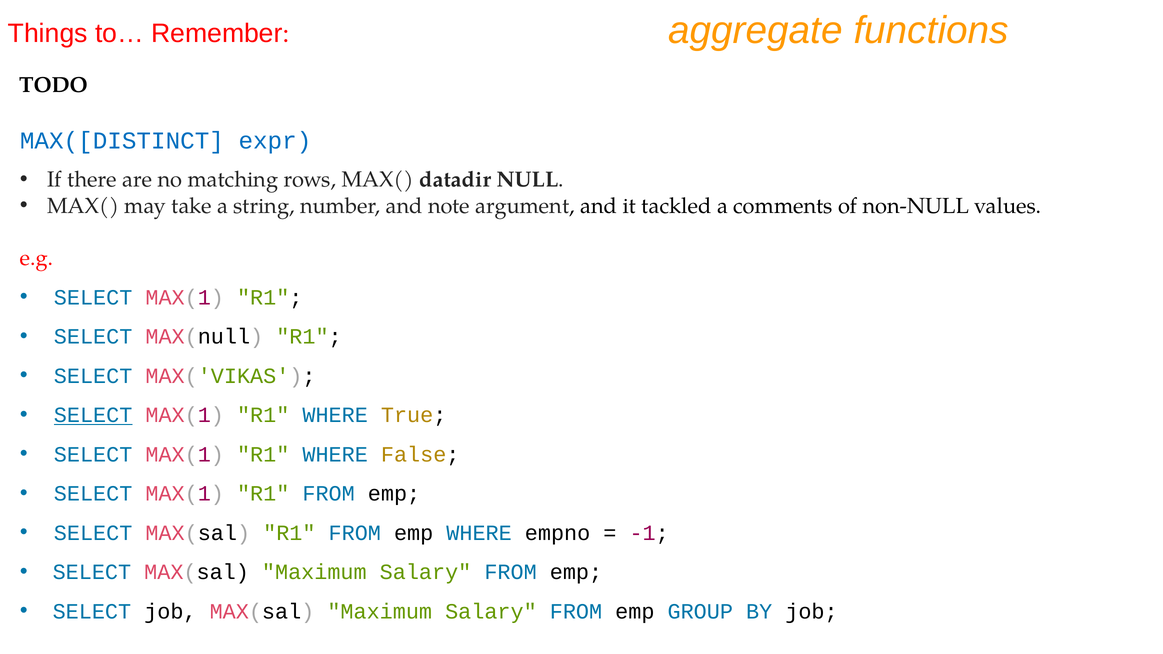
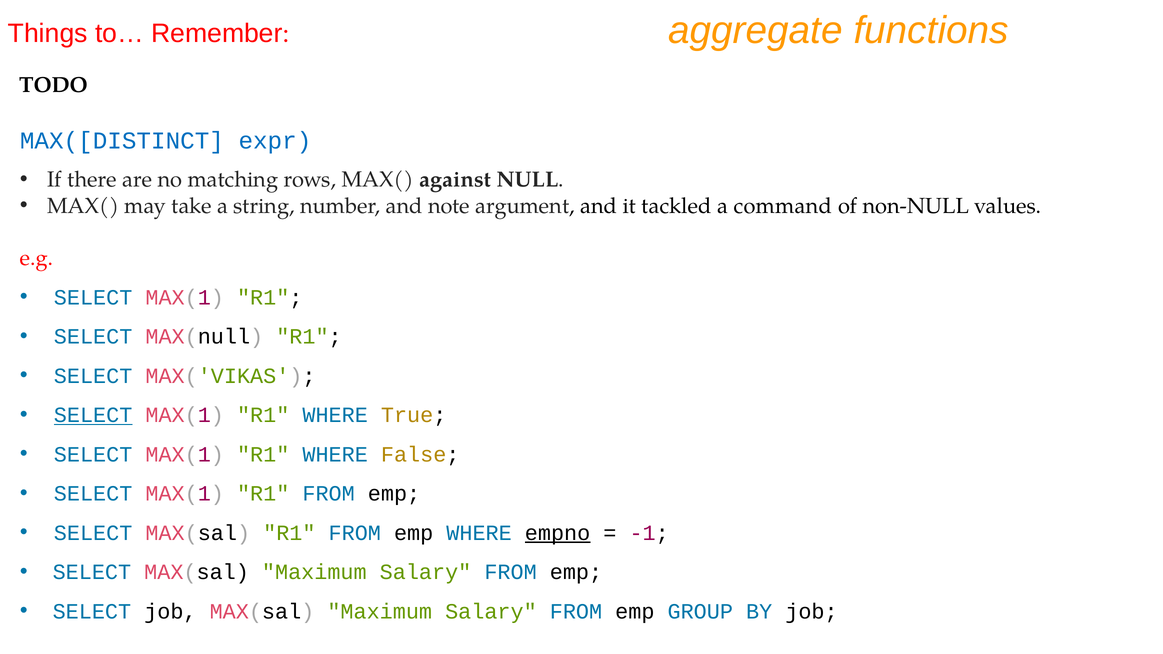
datadir: datadir -> against
comments: comments -> command
empno underline: none -> present
